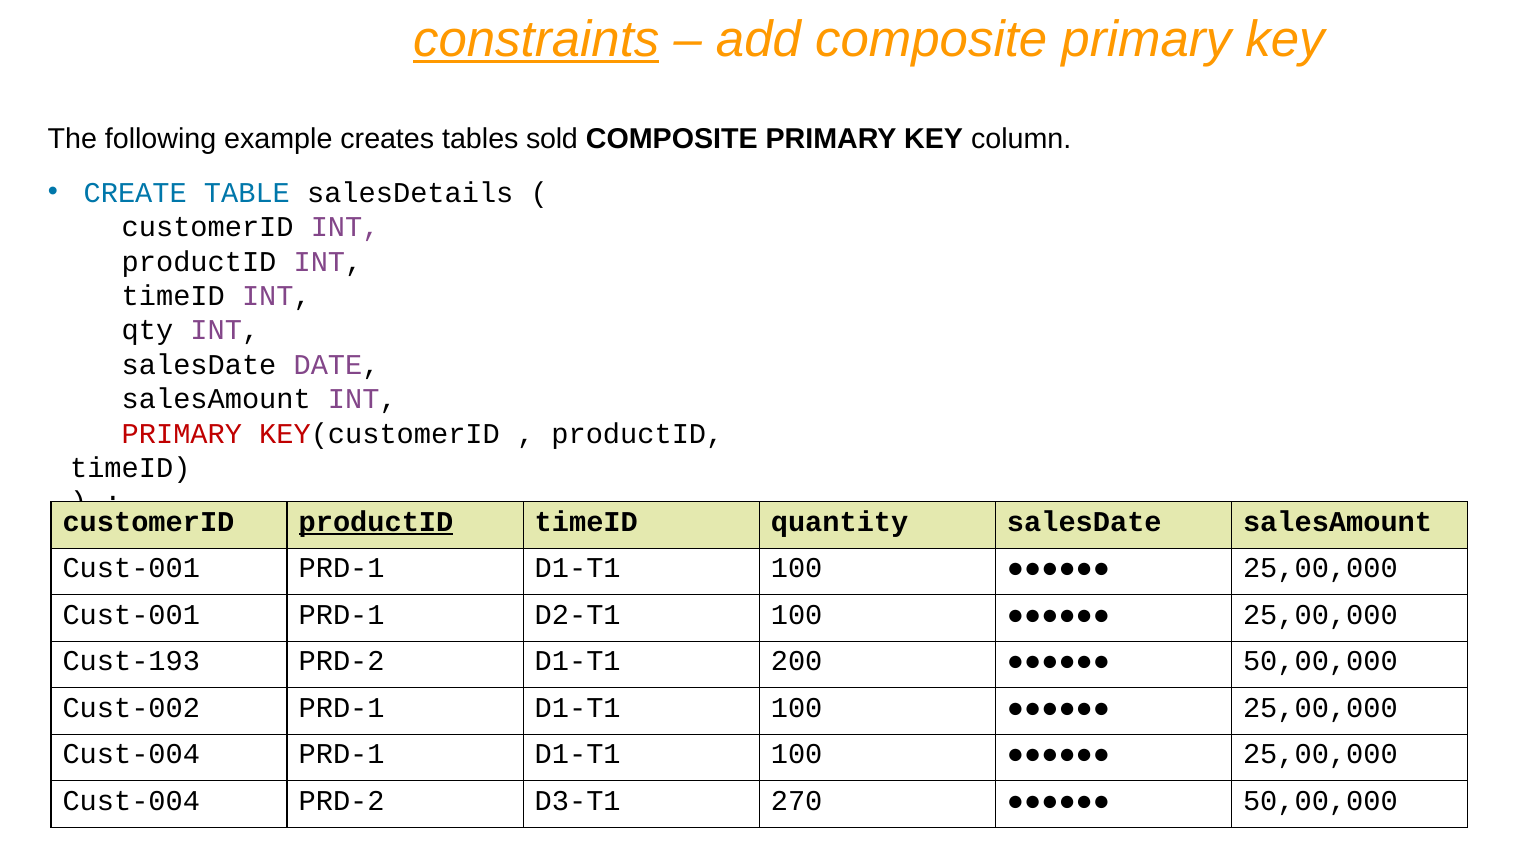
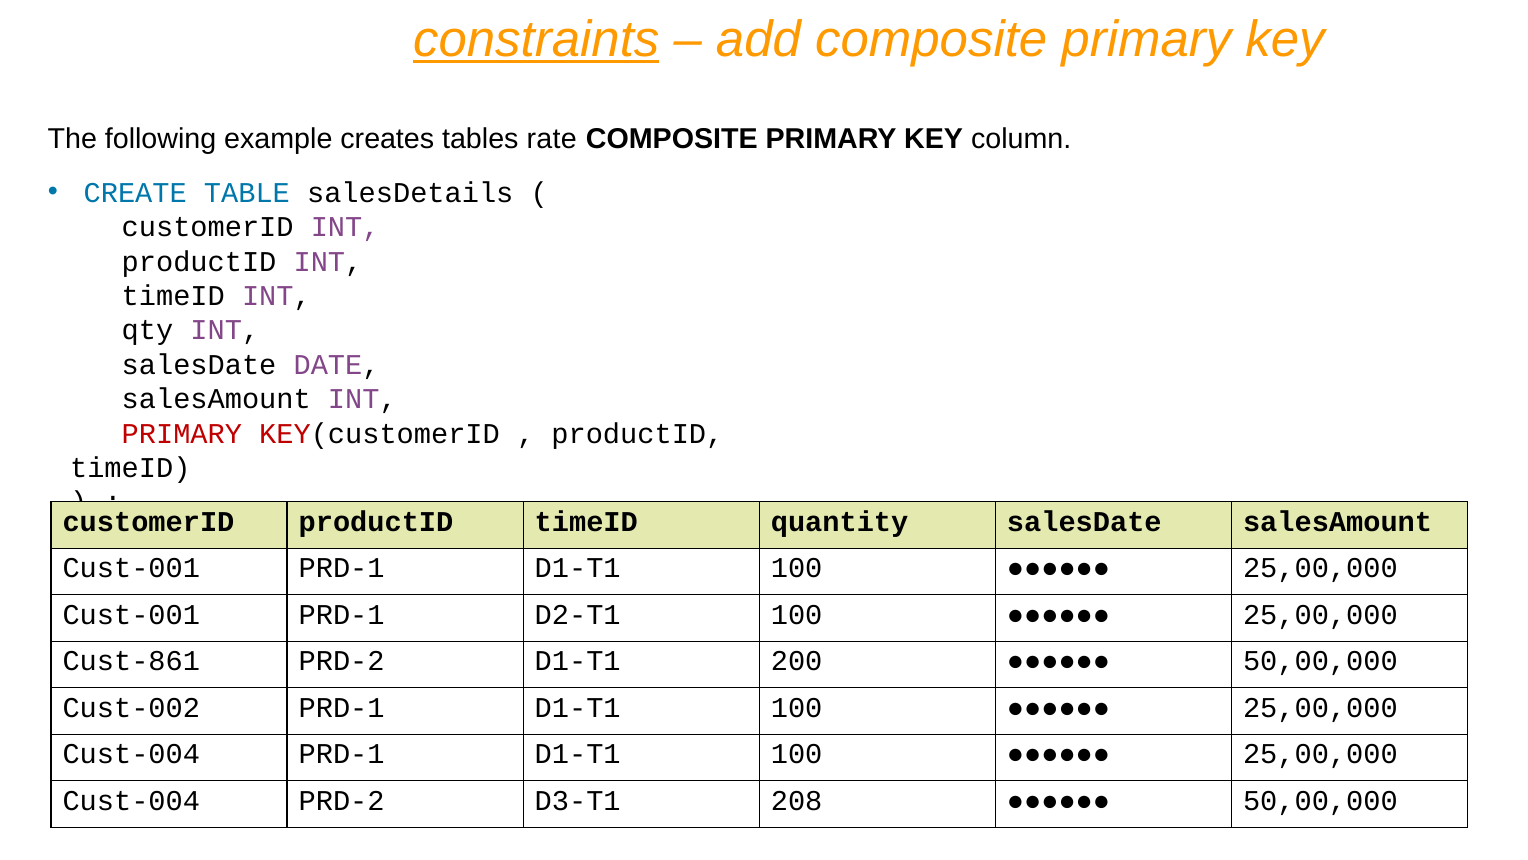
sold: sold -> rate
productID at (376, 522) underline: present -> none
Cust-193: Cust-193 -> Cust-861
270: 270 -> 208
